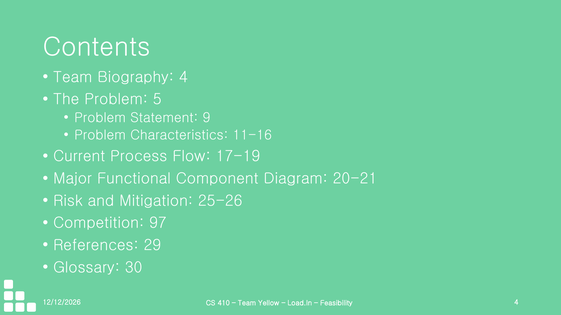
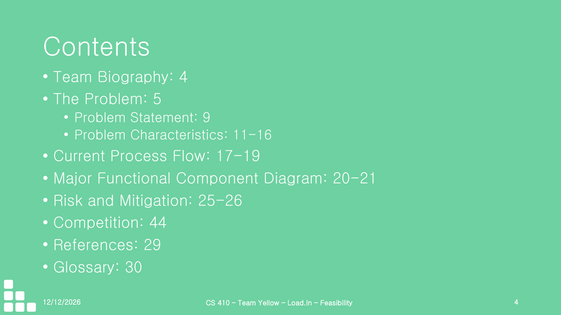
97: 97 -> 44
